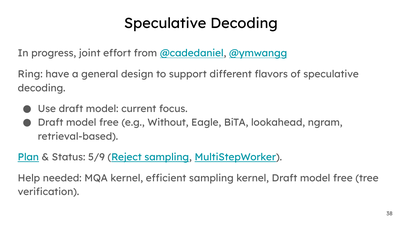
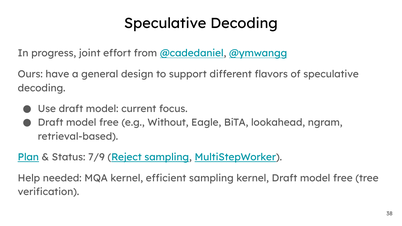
Ring: Ring -> Ours
5/9: 5/9 -> 7/9
